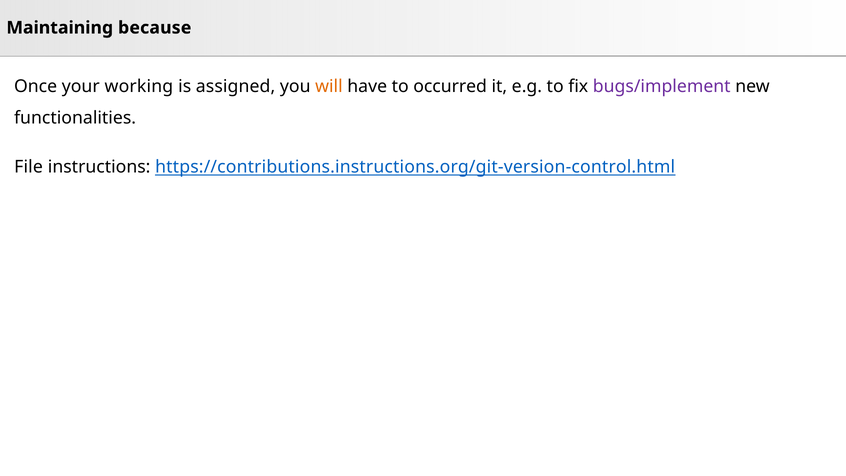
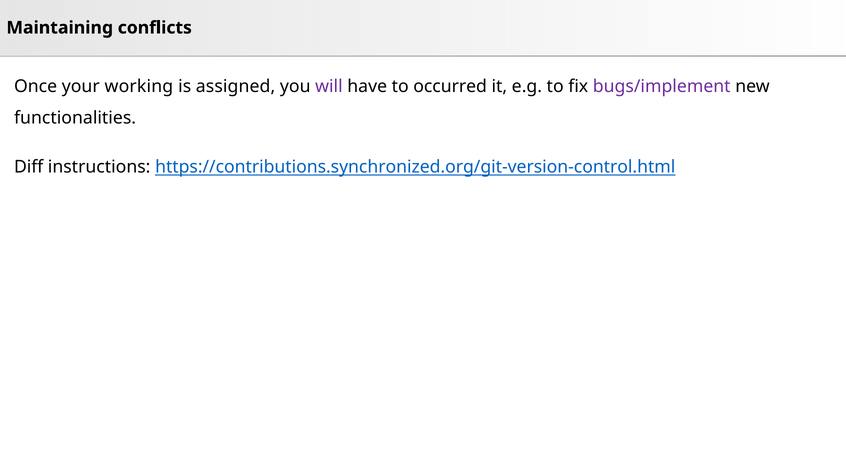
because: because -> conflicts
will colour: orange -> purple
File: File -> Diff
https://contributions.instructions.org/git-version-control.html: https://contributions.instructions.org/git-version-control.html -> https://contributions.synchronized.org/git-version-control.html
